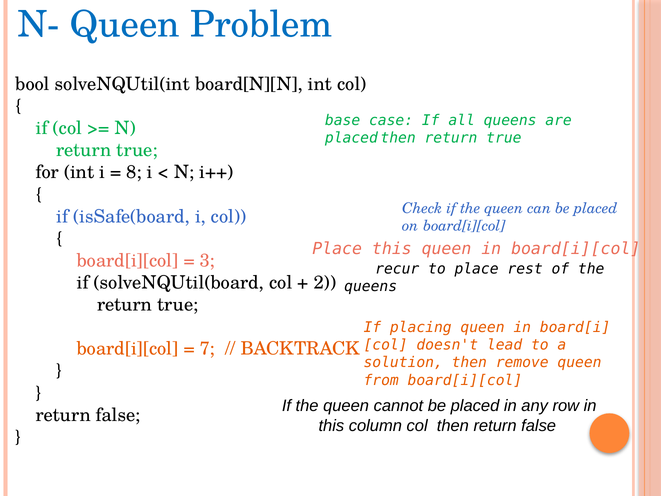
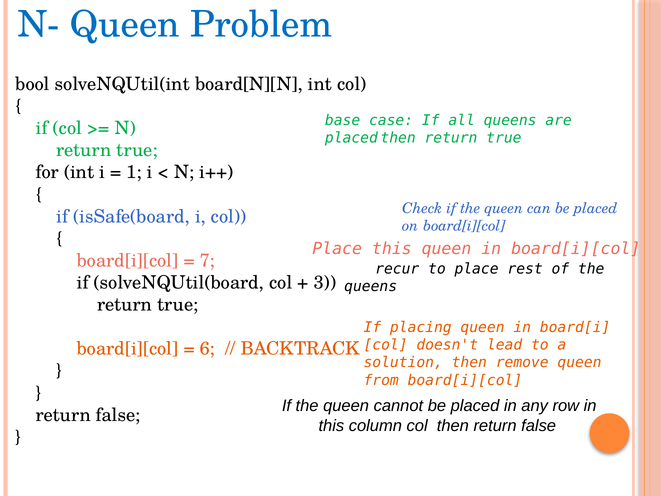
8: 8 -> 1
3: 3 -> 7
2: 2 -> 3
7: 7 -> 6
